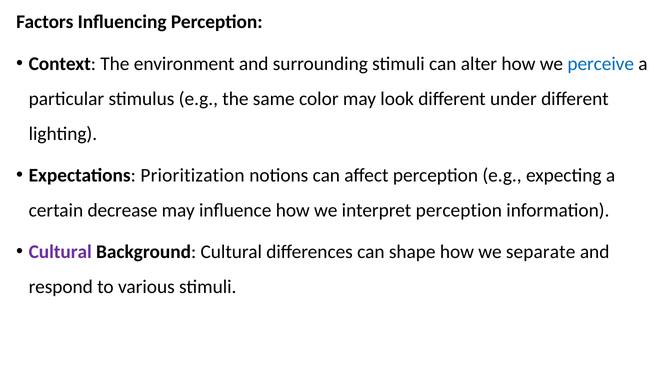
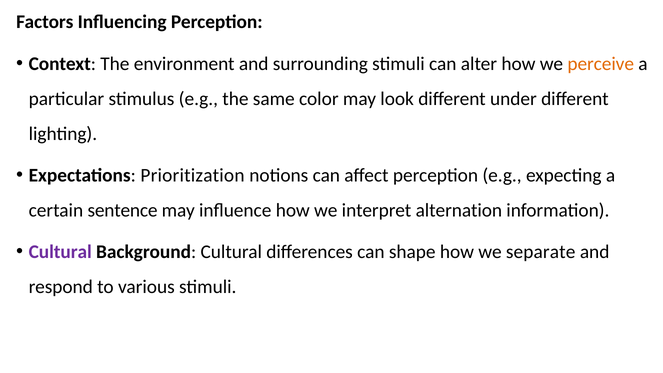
perceive colour: blue -> orange
decrease: decrease -> sentence
interpret perception: perception -> alternation
